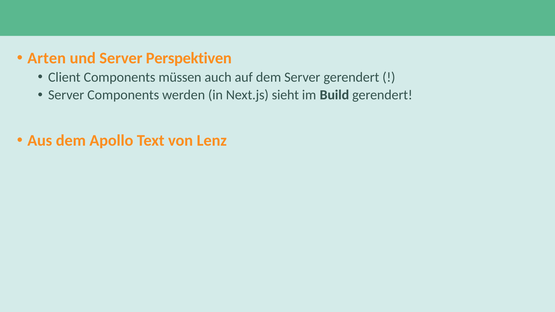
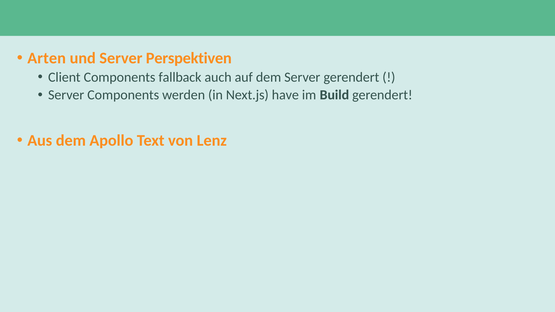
müssen: müssen -> fallback
sieht: sieht -> have
